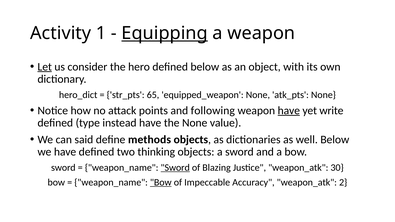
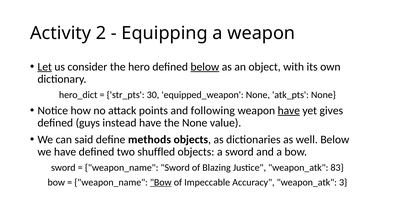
1: 1 -> 2
Equipping underline: present -> none
below at (205, 67) underline: none -> present
65: 65 -> 30
write: write -> gives
type: type -> guys
thinking: thinking -> shuffled
Sword at (175, 168) underline: present -> none
30: 30 -> 83
2: 2 -> 3
